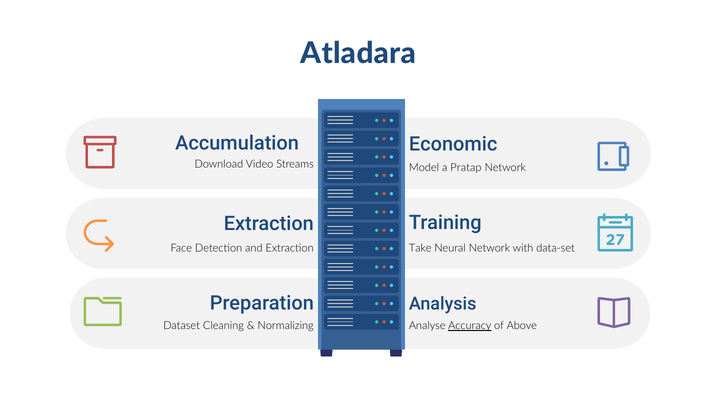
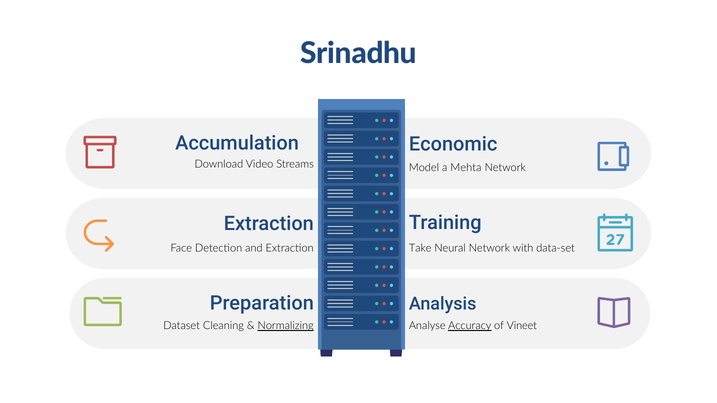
Atladara: Atladara -> Srinadhu
Pratap: Pratap -> Mehta
Normalizing underline: none -> present
Above: Above -> Vineet
